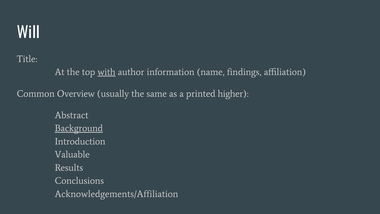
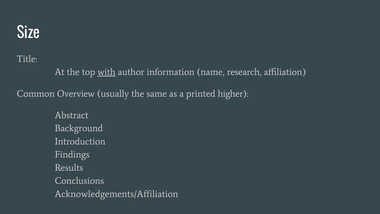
Will: Will -> Size
findings: findings -> research
Background underline: present -> none
Valuable: Valuable -> Findings
